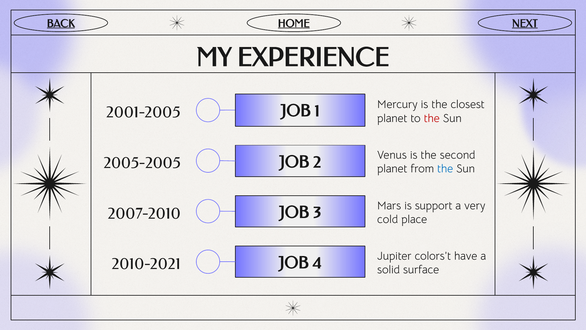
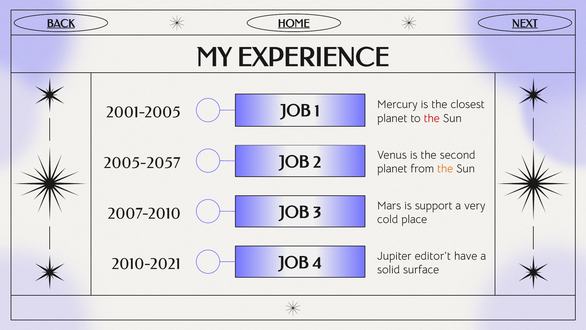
2005-2005: 2005-2005 -> 2005-2057
the at (445, 169) colour: blue -> orange
colors’t: colors’t -> editor’t
